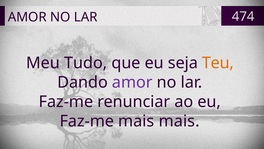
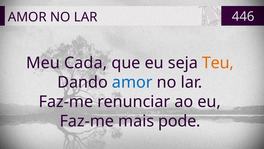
474: 474 -> 446
Tudo: Tudo -> Cada
amor at (132, 82) colour: purple -> blue
mais mais: mais -> pode
